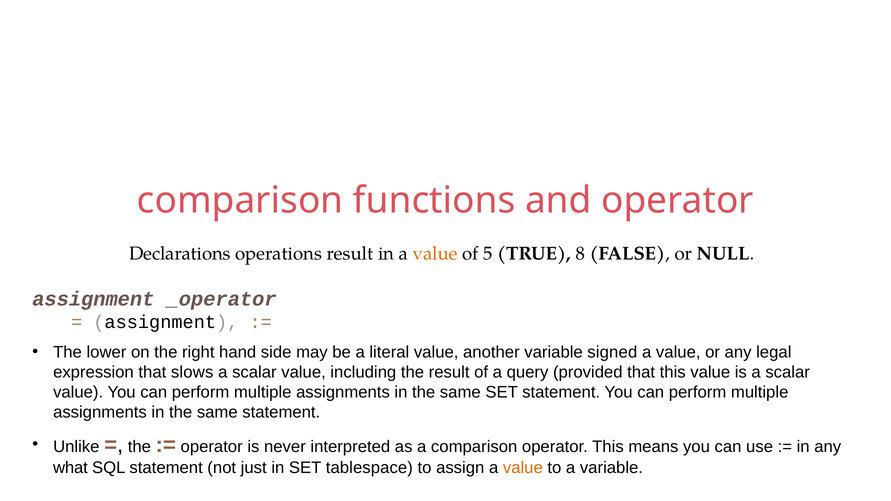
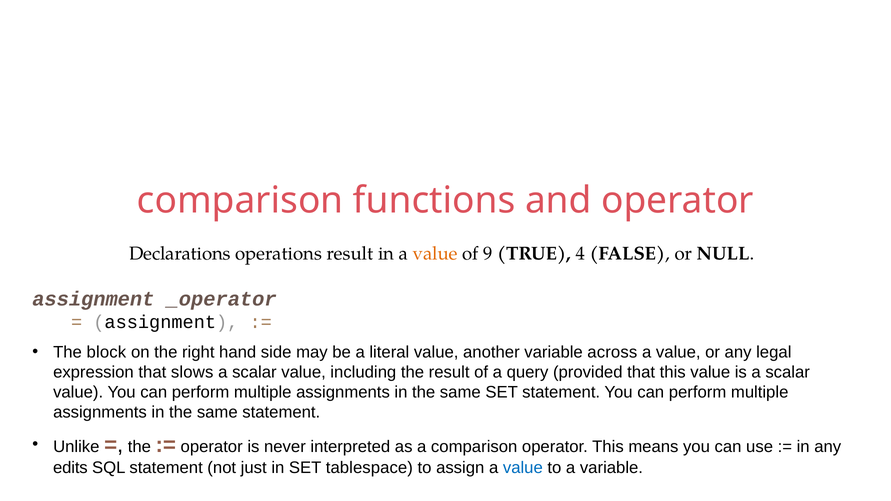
5: 5 -> 9
8: 8 -> 4
lower: lower -> block
signed: signed -> across
what: what -> edits
value at (523, 468) colour: orange -> blue
